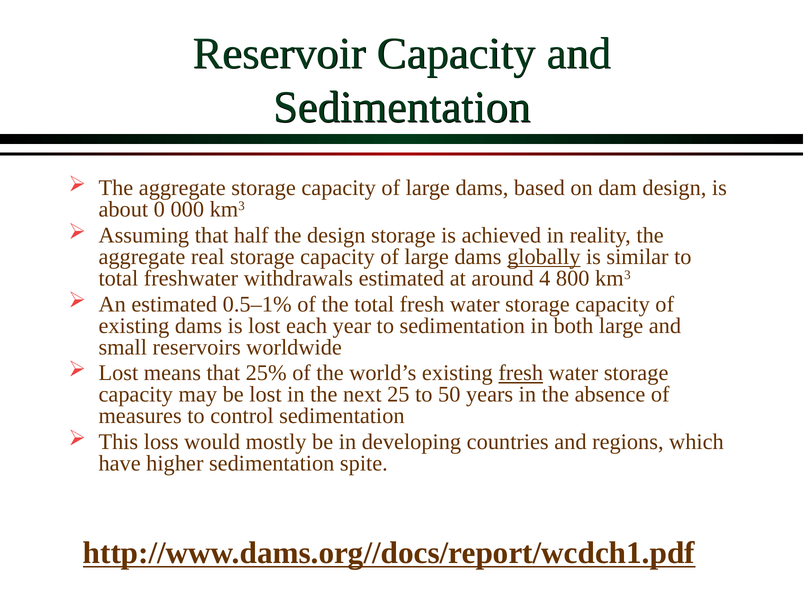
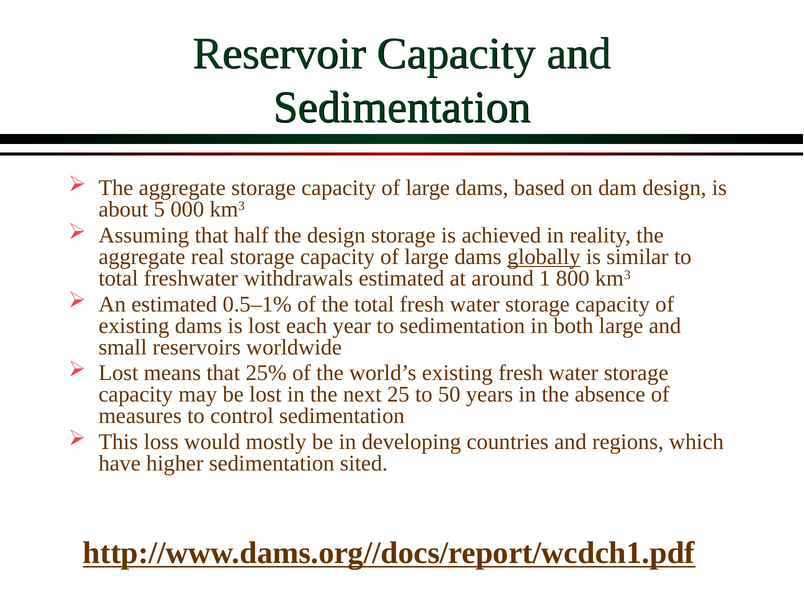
0: 0 -> 5
4: 4 -> 1
fresh at (521, 373) underline: present -> none
spite: spite -> sited
